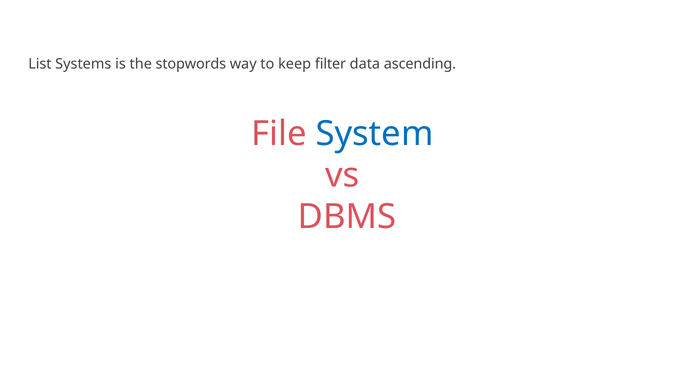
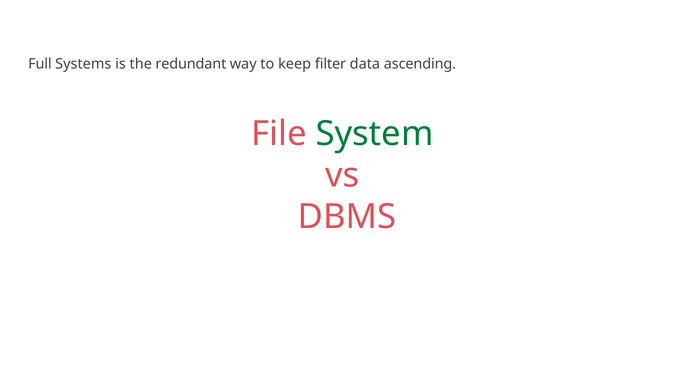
List: List -> Full
stopwords: stopwords -> redundant
System colour: blue -> green
